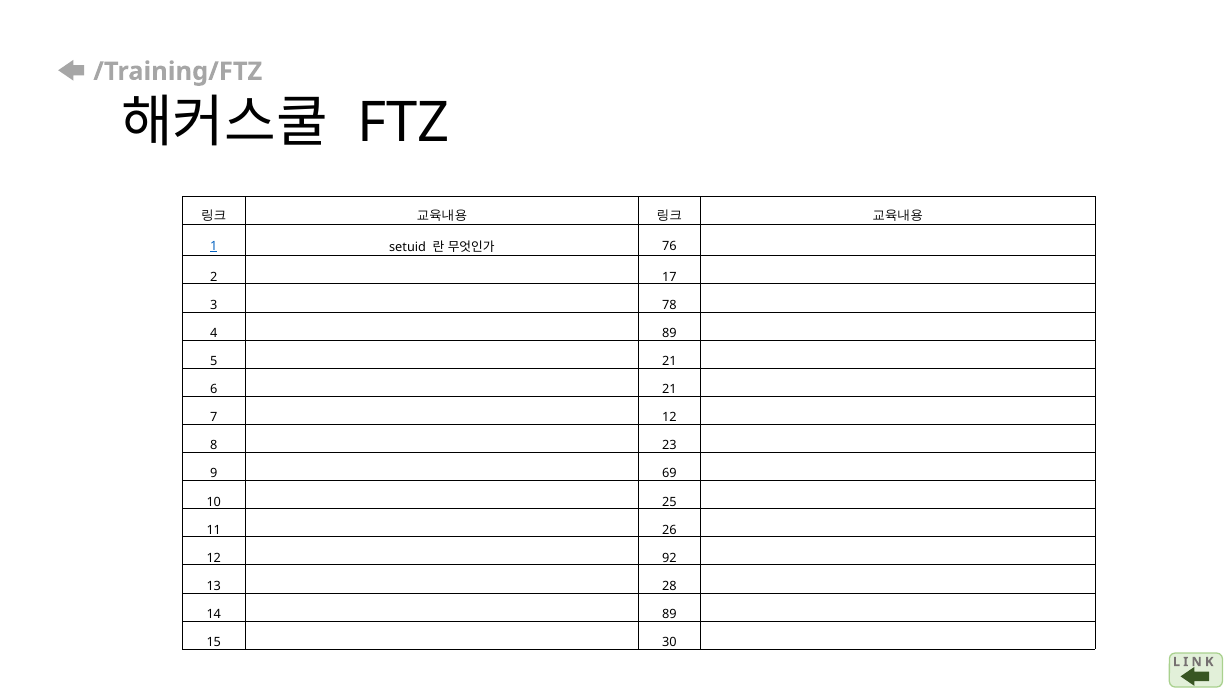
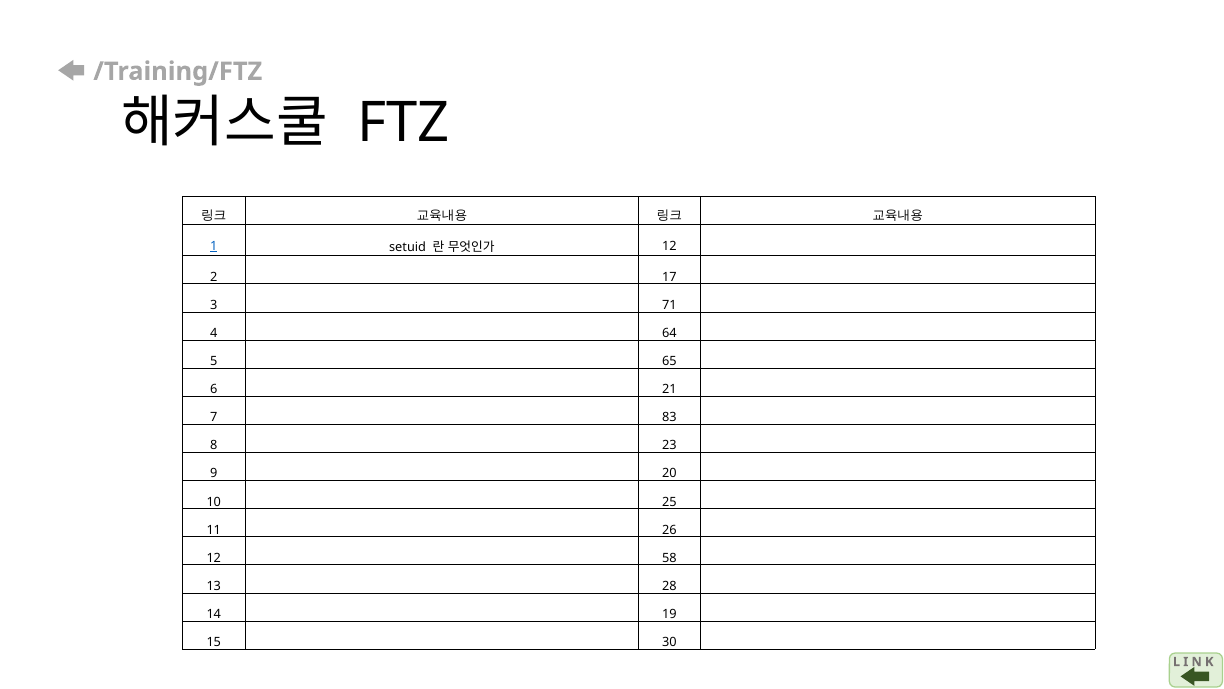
76 at (669, 246): 76 -> 12
78: 78 -> 71
4 89: 89 -> 64
5 21: 21 -> 65
7 12: 12 -> 83
69: 69 -> 20
92: 92 -> 58
14 89: 89 -> 19
